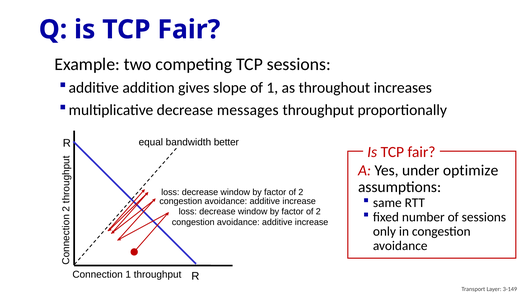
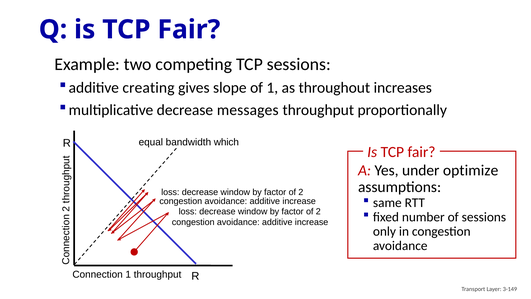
addition: addition -> creating
better: better -> which
